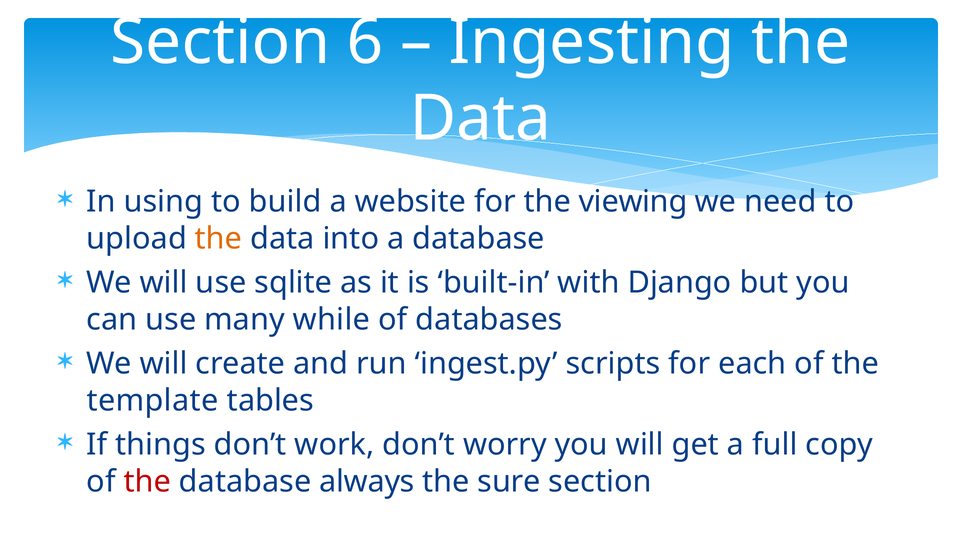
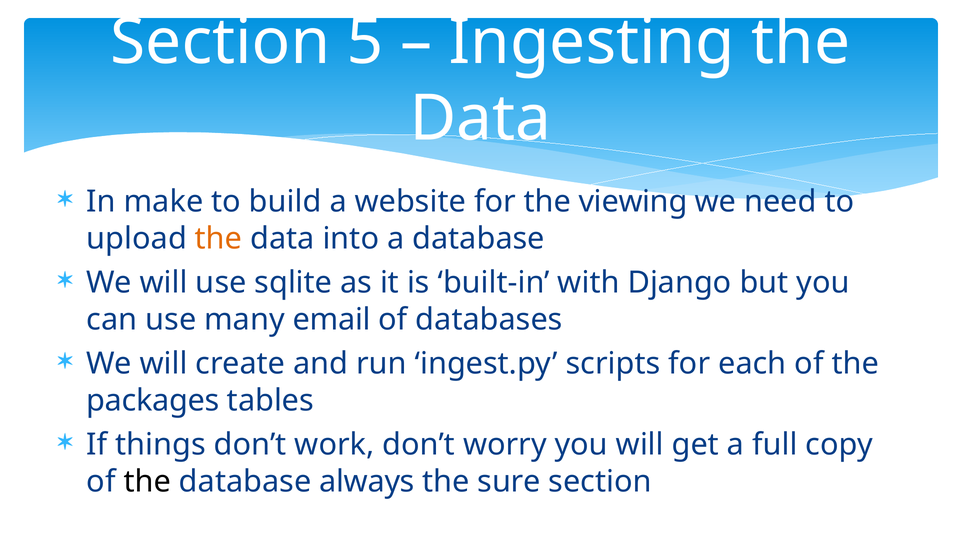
6: 6 -> 5
using: using -> make
while: while -> email
template: template -> packages
the at (147, 482) colour: red -> black
